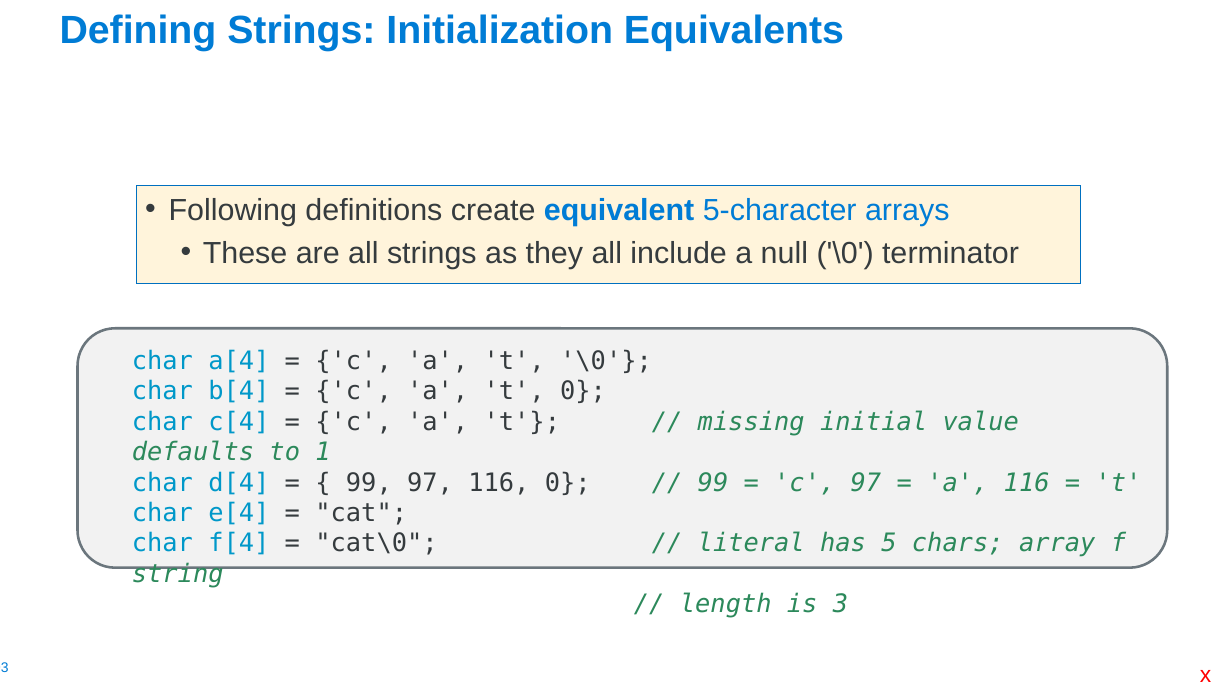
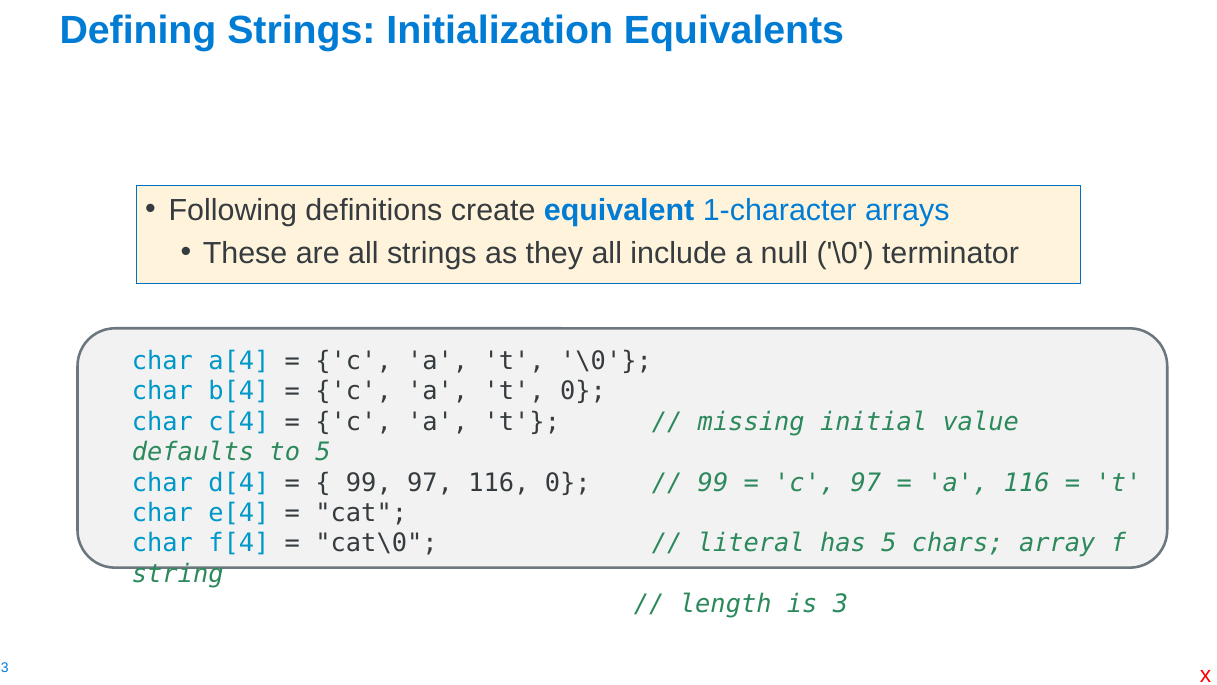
5-character: 5-character -> 1-character
to 1: 1 -> 5
